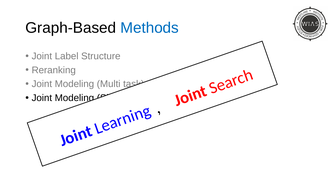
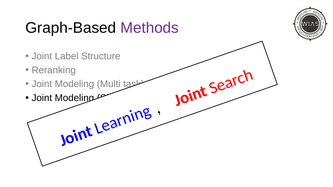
Methods colour: blue -> purple
